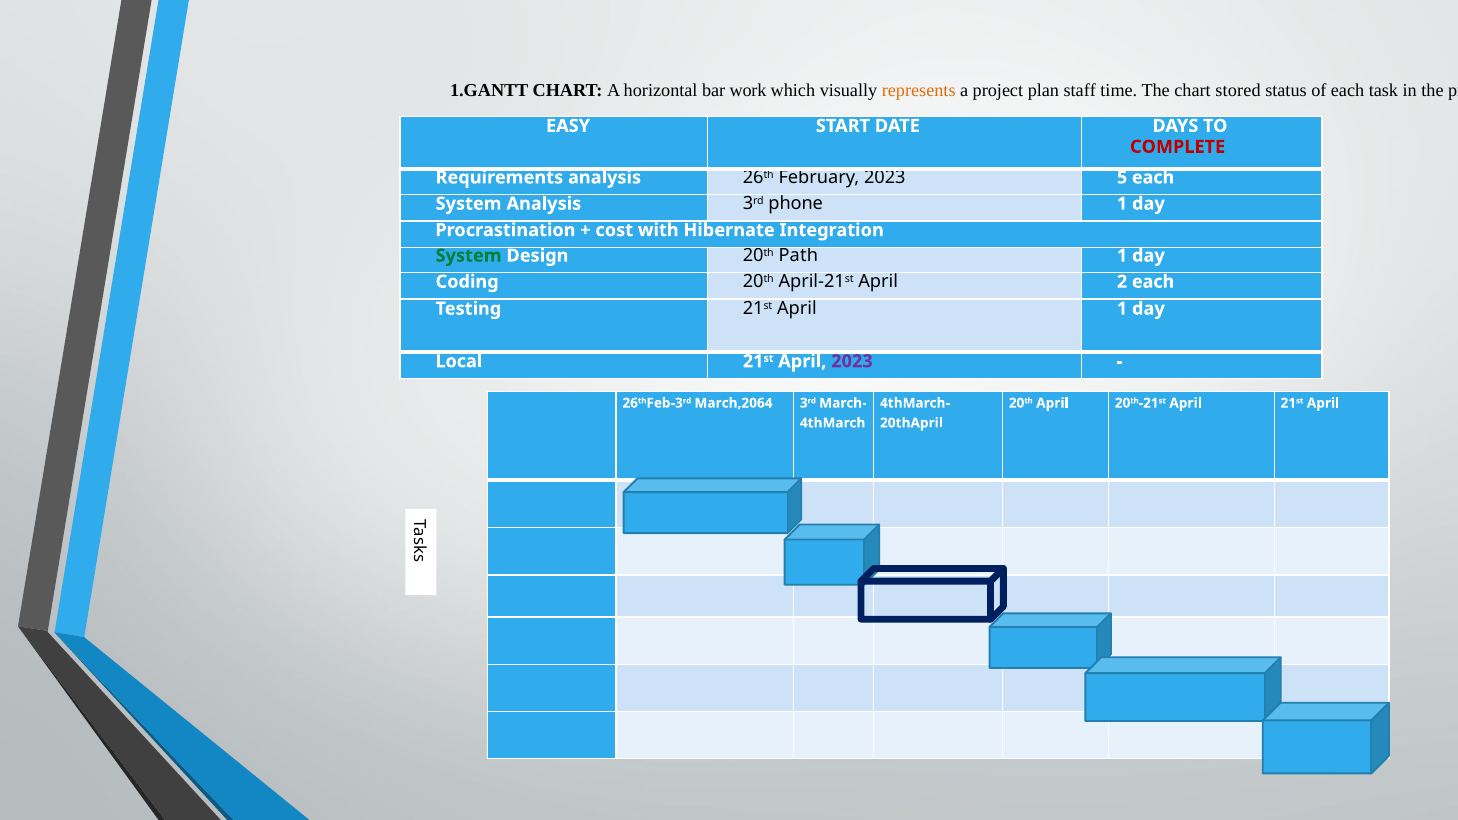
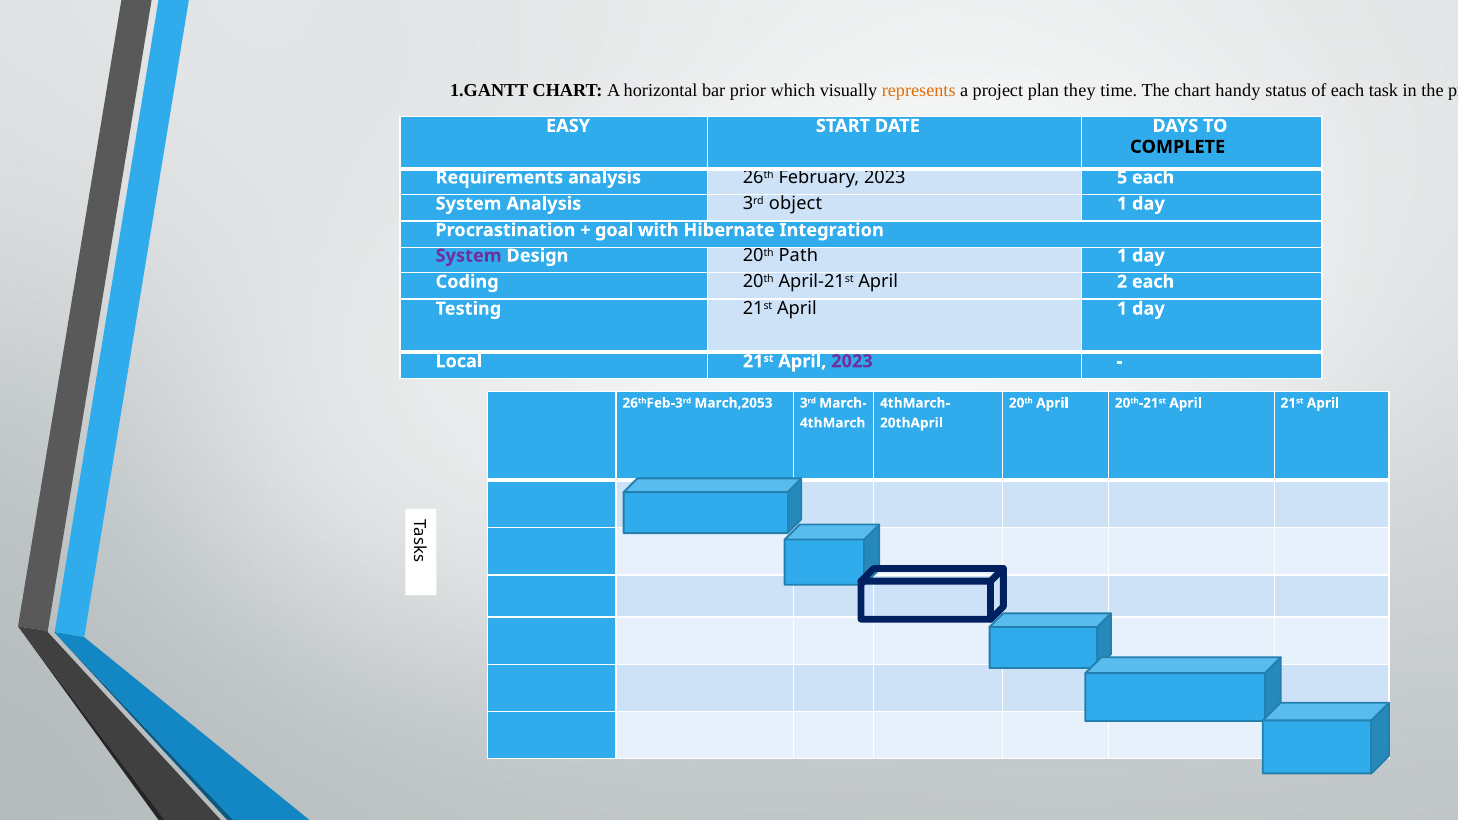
work: work -> prior
staff: staff -> they
stored: stored -> handy
COMPLETE colour: red -> black
phone: phone -> object
cost: cost -> goal
System at (469, 256) colour: green -> purple
March,2064: March,2064 -> March,2053
